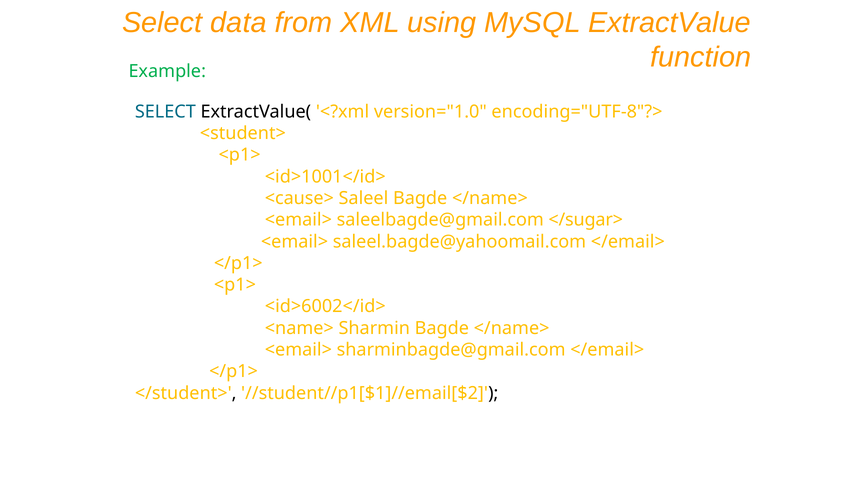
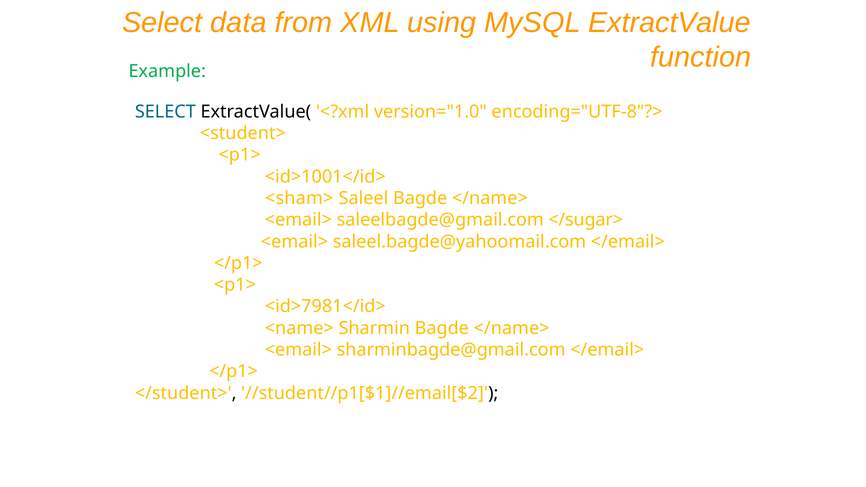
<cause>: <cause> -> <sham>
<id>6002</id>: <id>6002</id> -> <id>7981</id>
